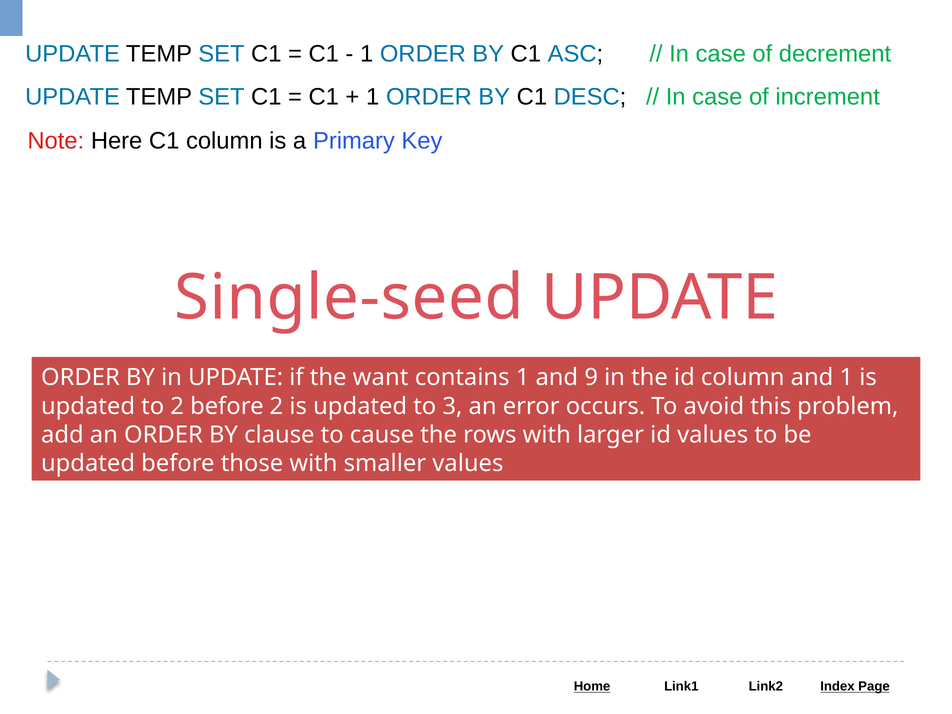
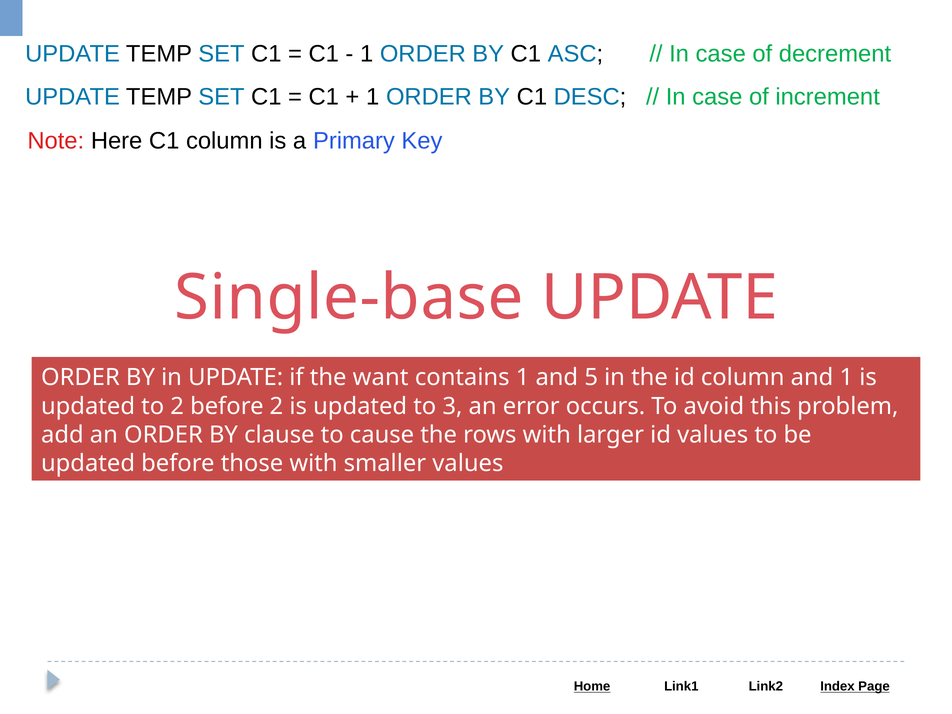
Single-seed: Single-seed -> Single-base
9: 9 -> 5
